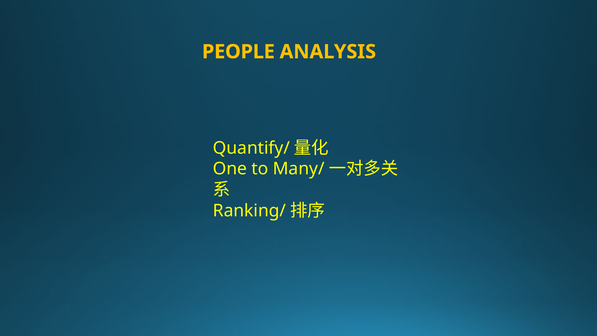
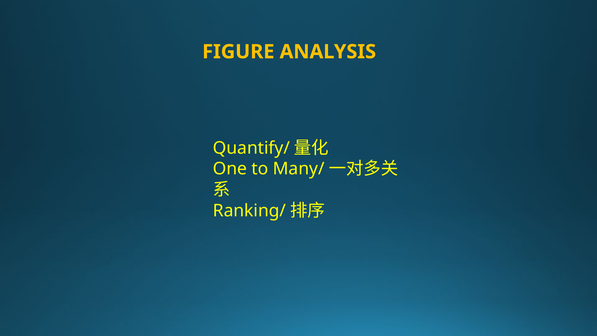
PEOPLE: PEOPLE -> FIGURE
